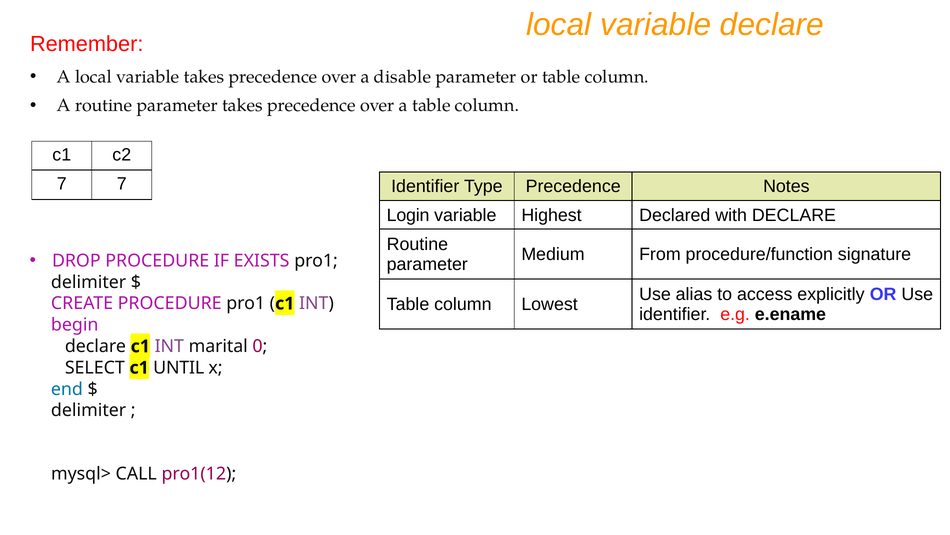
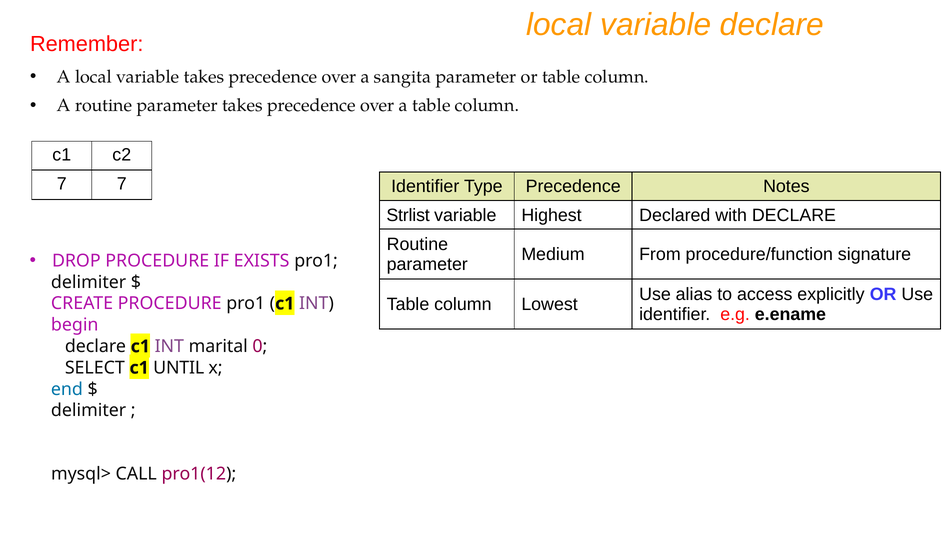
disable: disable -> sangita
Login: Login -> Strlist
